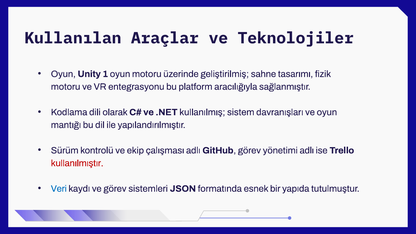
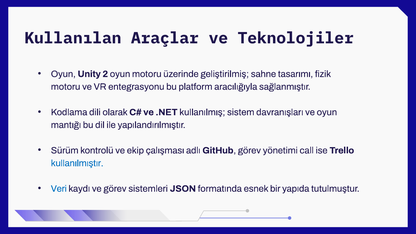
1: 1 -> 2
yönetimi adlı: adlı -> call
kullanılmıştır colour: red -> blue
